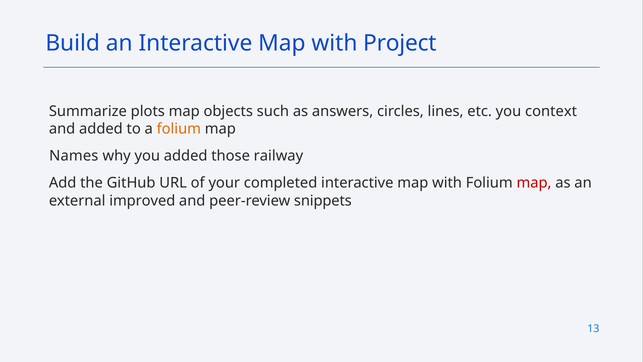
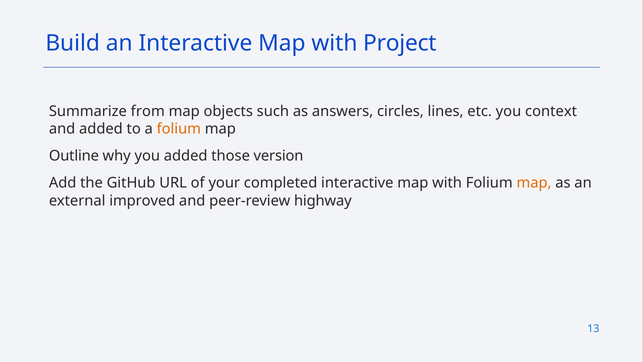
plots: plots -> from
Names: Names -> Outline
railway: railway -> version
map at (534, 183) colour: red -> orange
snippets: snippets -> highway
